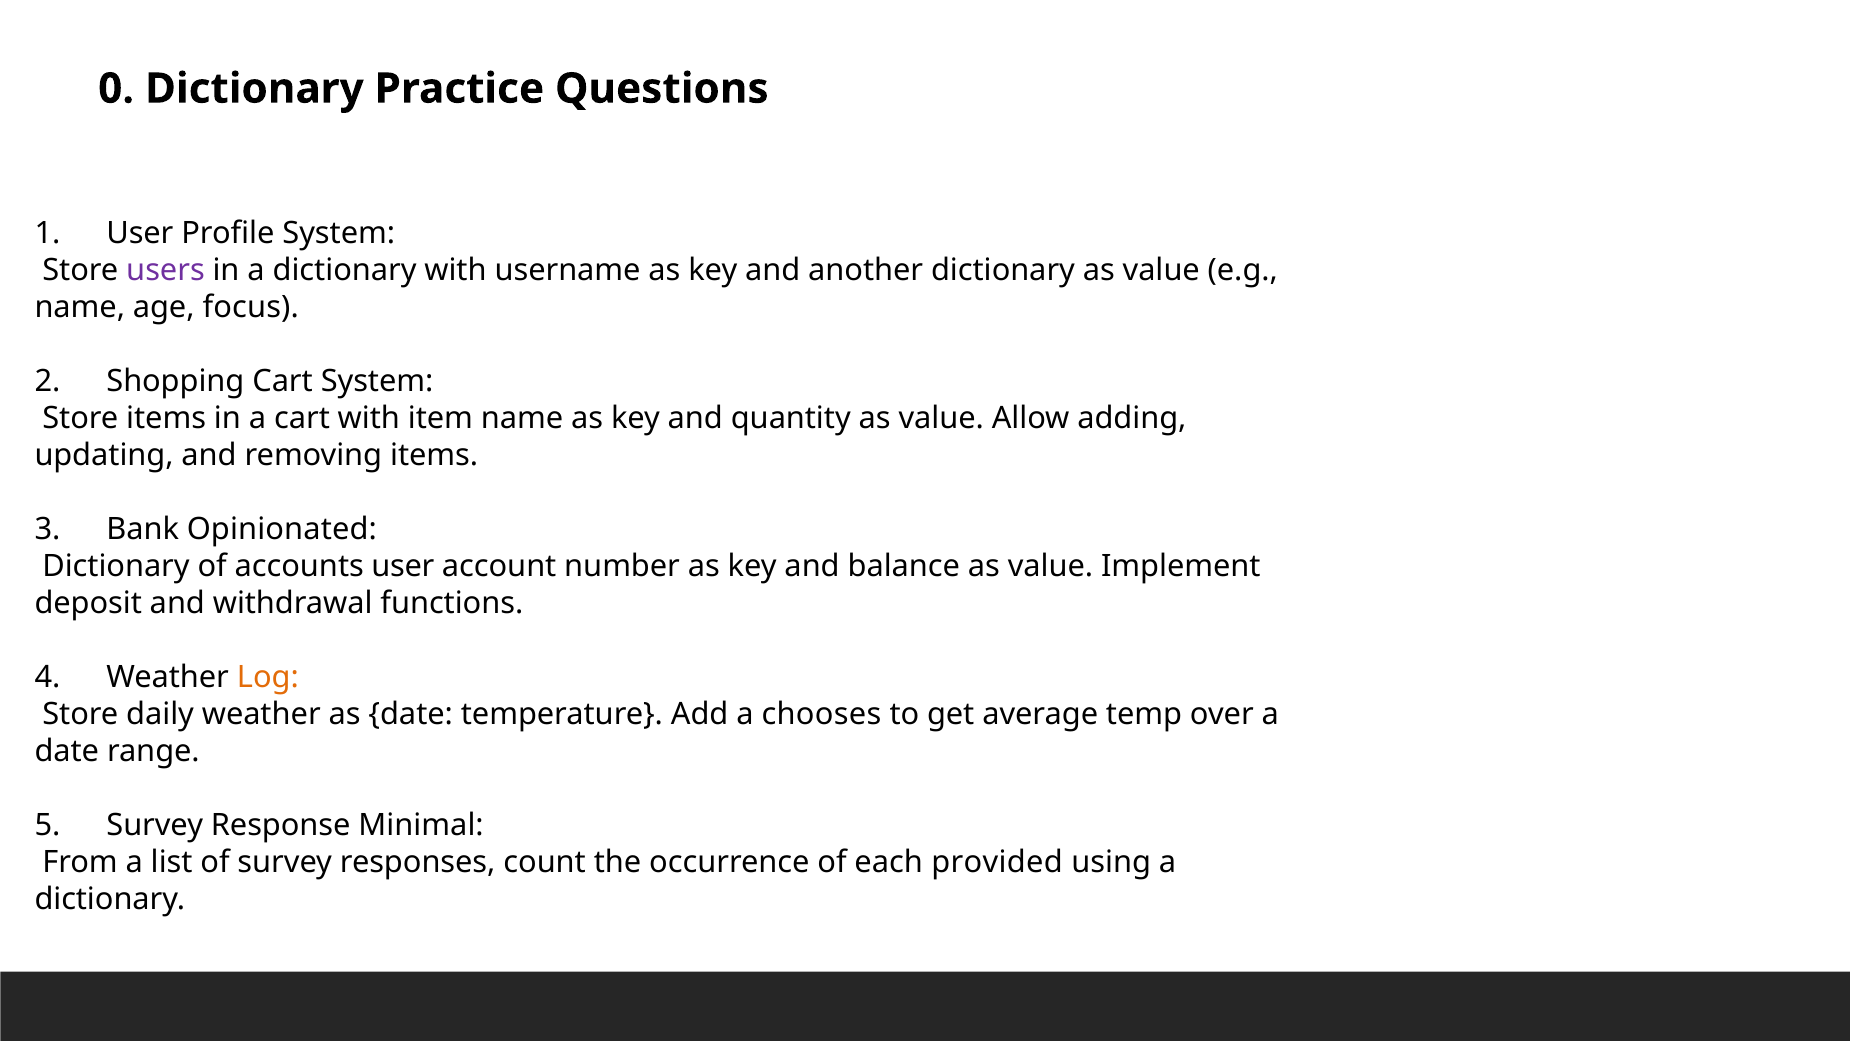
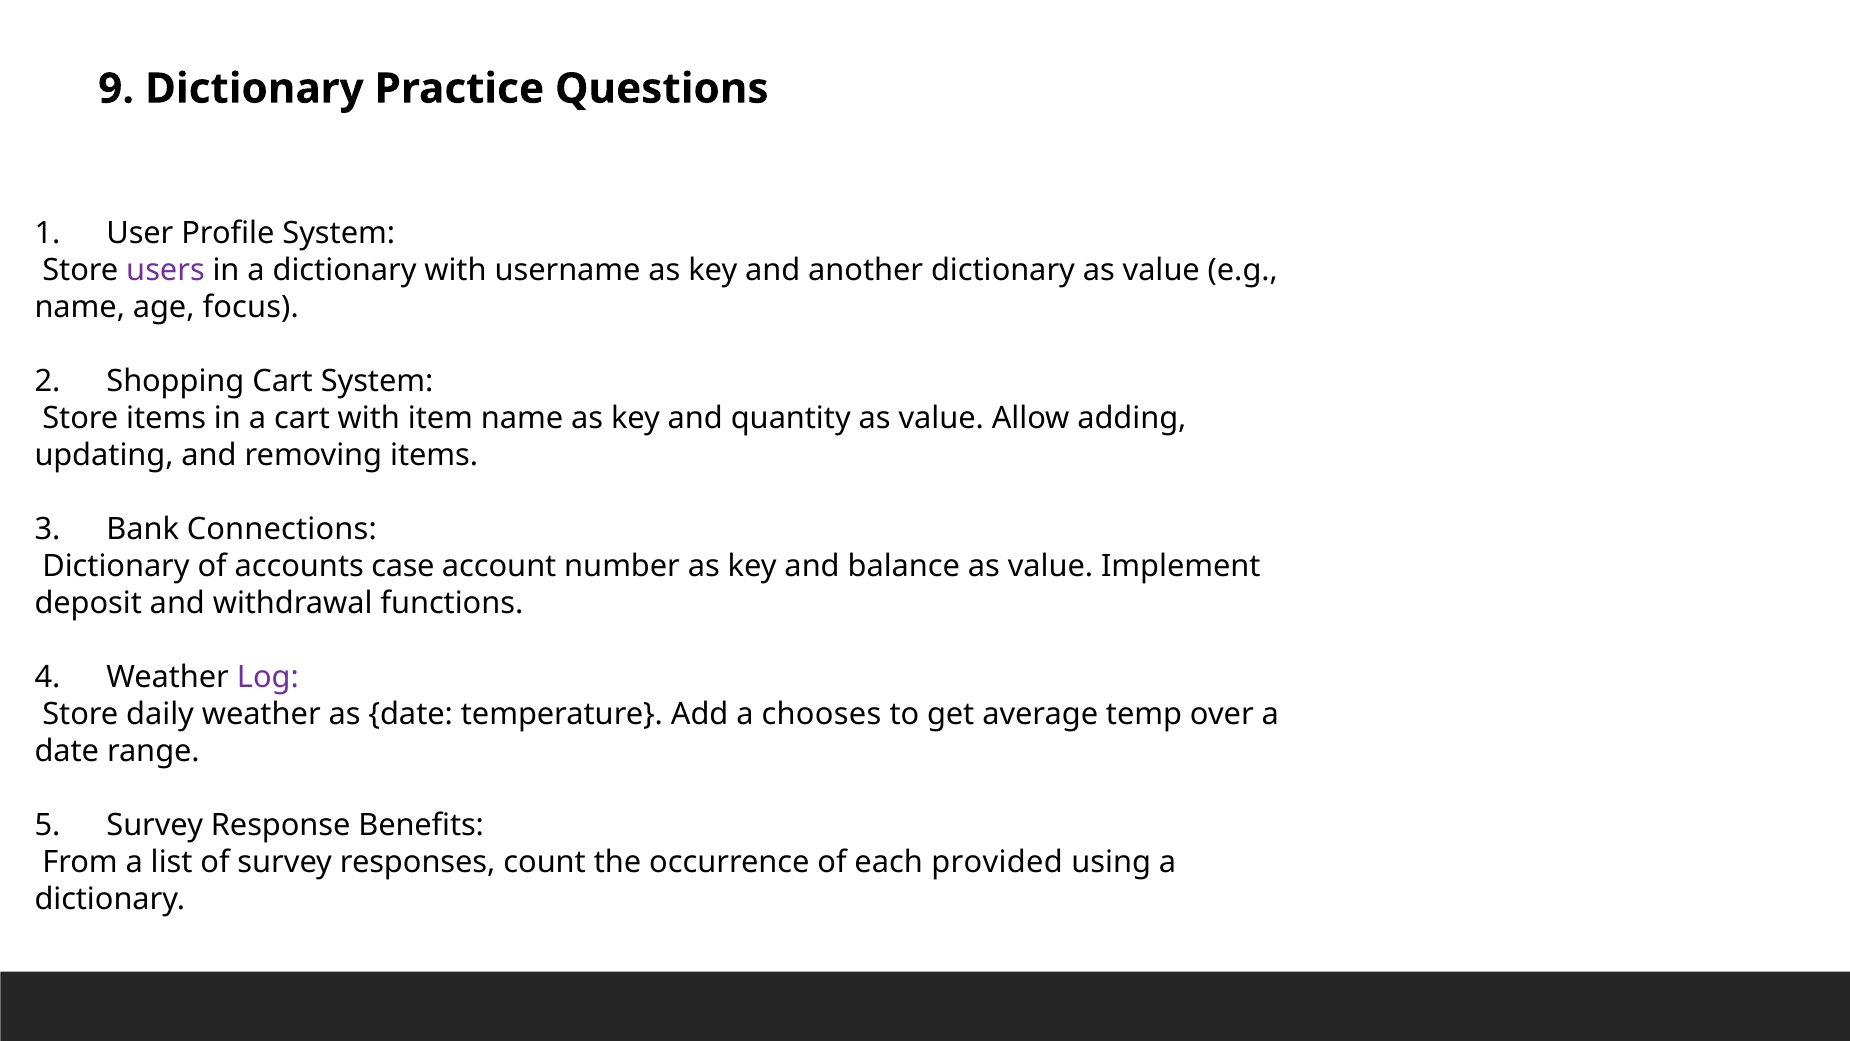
0: 0 -> 9
Opinionated: Opinionated -> Connections
accounts user: user -> case
Log colour: orange -> purple
Minimal: Minimal -> Benefits
